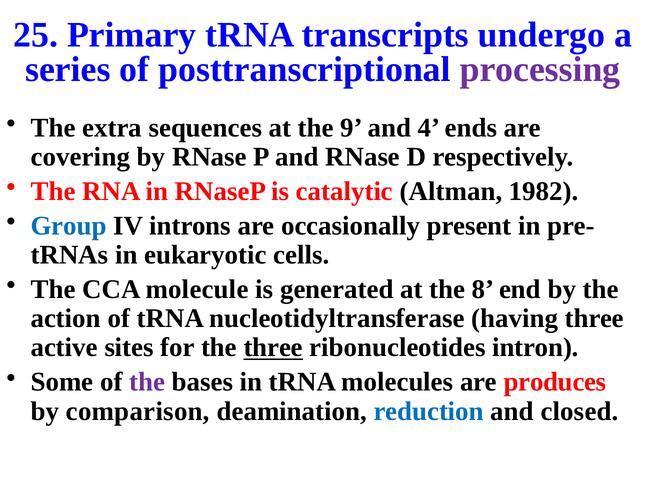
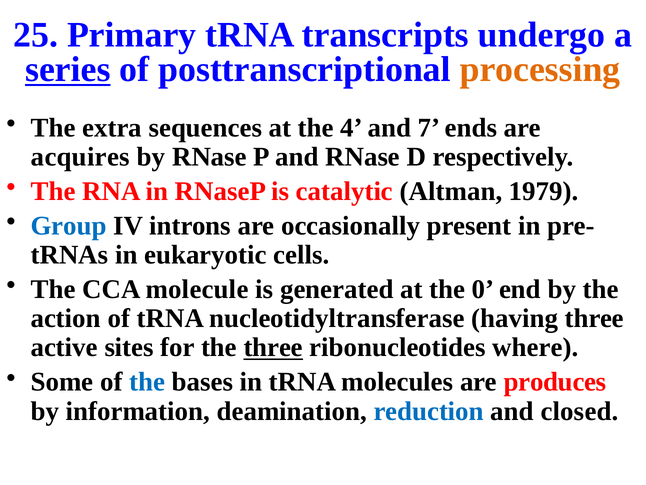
series underline: none -> present
processing colour: purple -> orange
9: 9 -> 4
4: 4 -> 7
covering: covering -> acquires
1982: 1982 -> 1979
8: 8 -> 0
intron: intron -> where
the at (147, 382) colour: purple -> blue
comparison: comparison -> information
